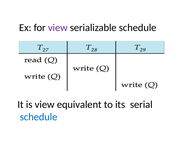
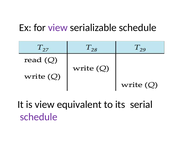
schedule at (39, 117) colour: blue -> purple
